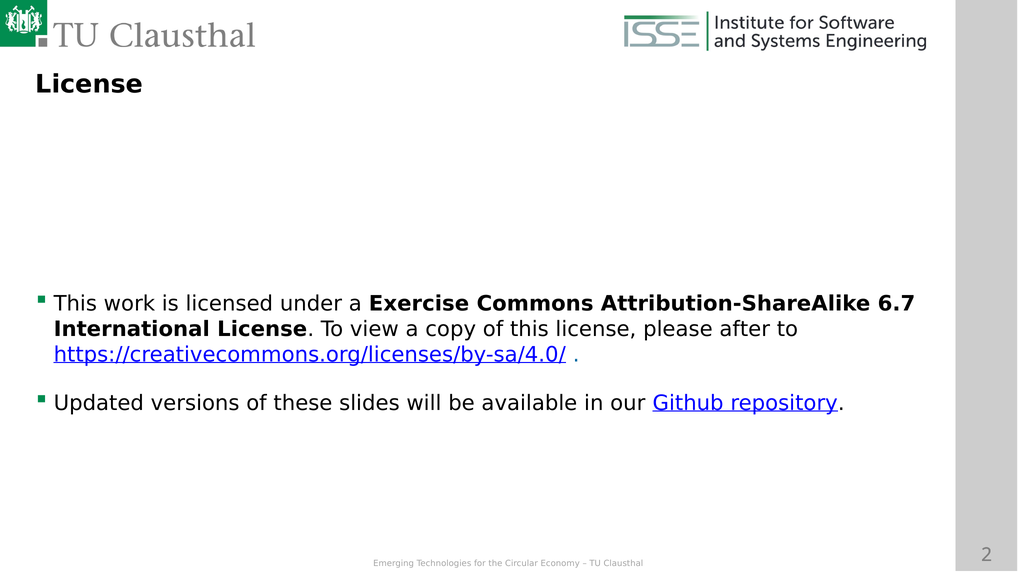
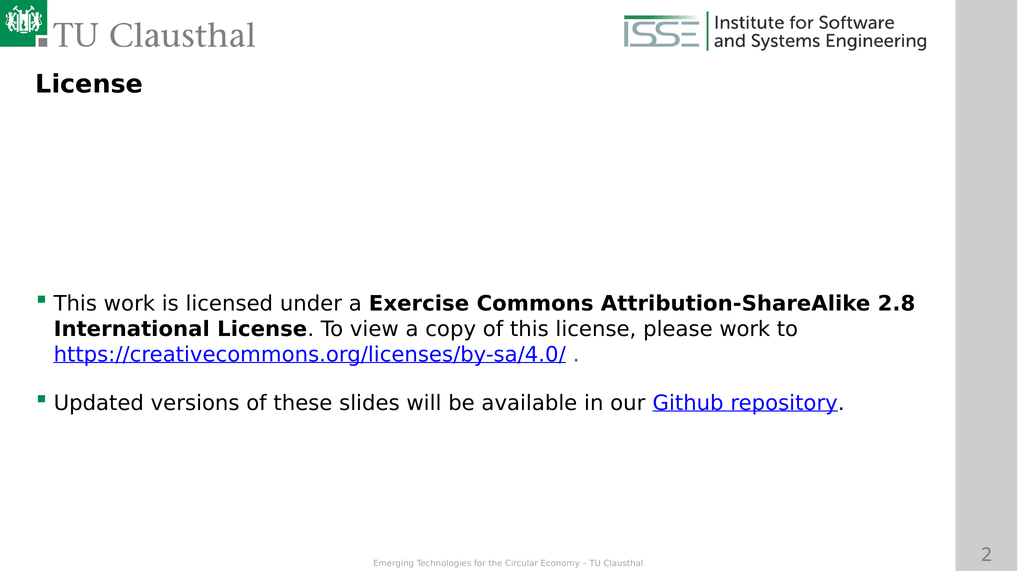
6.7: 6.7 -> 2.8
please after: after -> work
